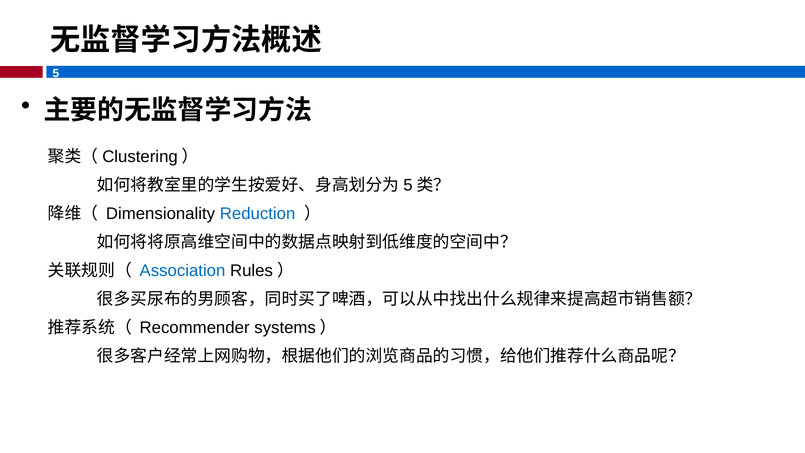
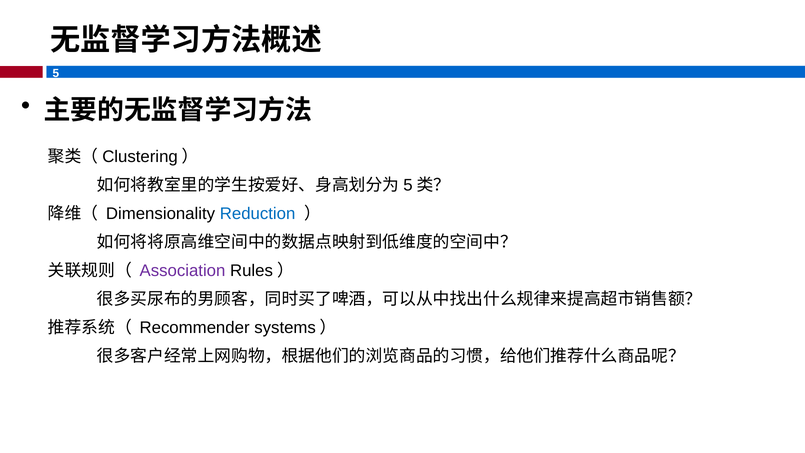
Association colour: blue -> purple
